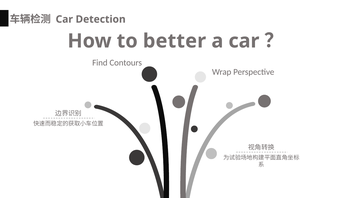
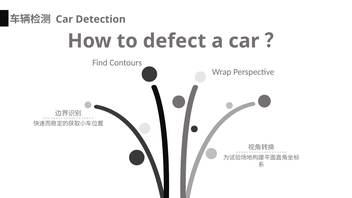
better: better -> defect
